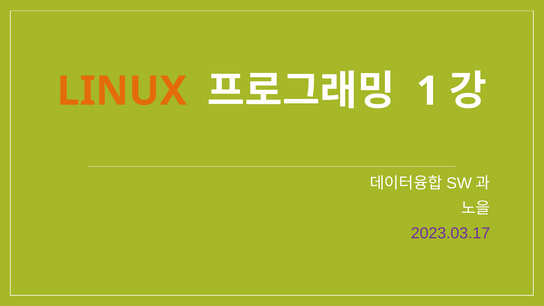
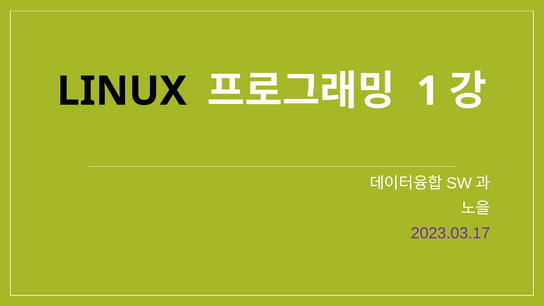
LINUX colour: orange -> black
